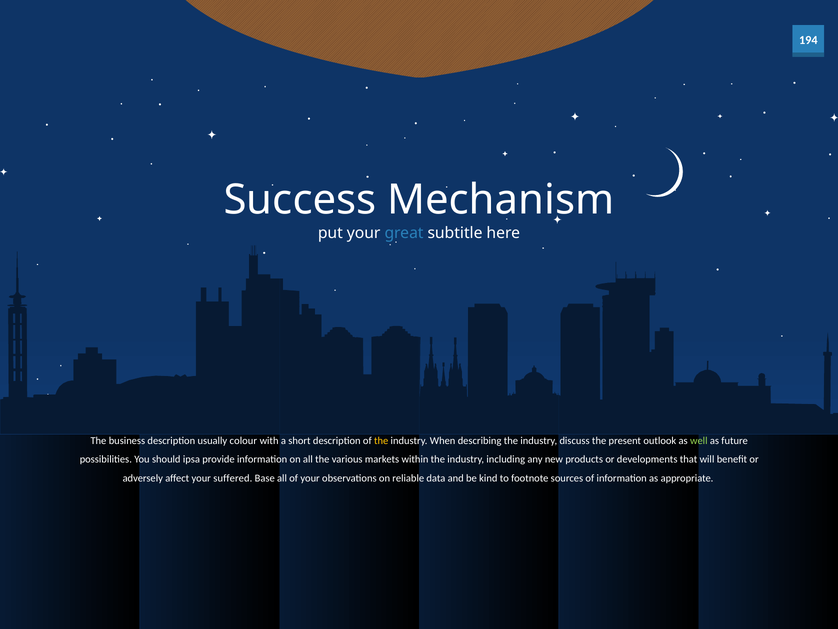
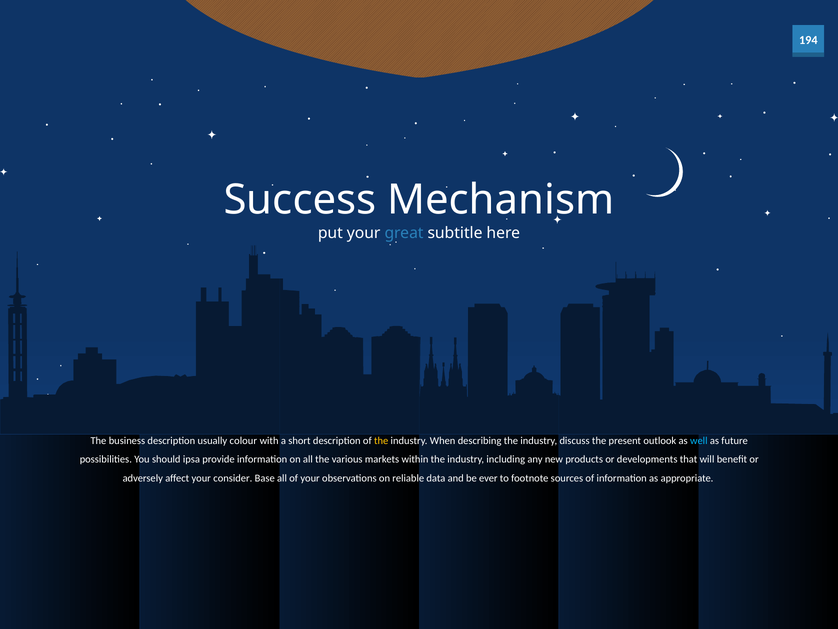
well colour: light green -> light blue
suffered: suffered -> consider
kind: kind -> ever
